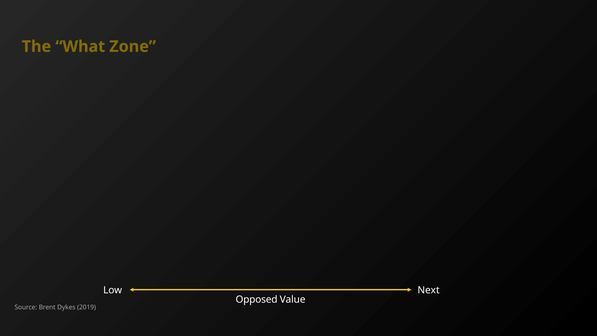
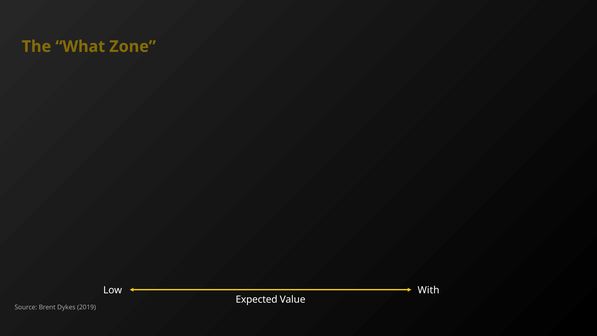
Next: Next -> With
Opposed: Opposed -> Expected
